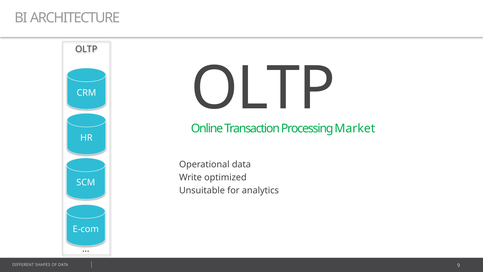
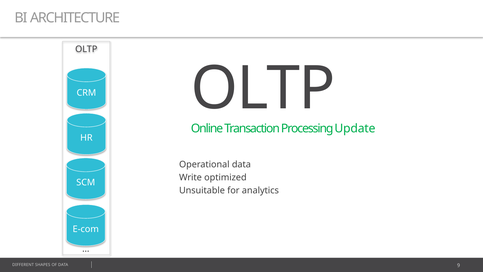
Market: Market -> Update
